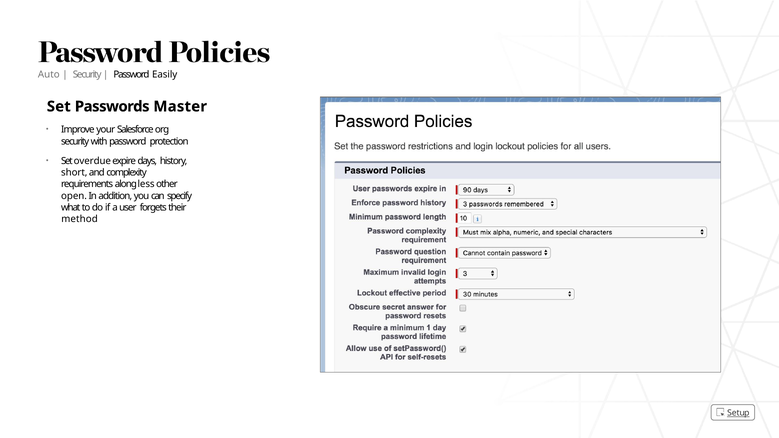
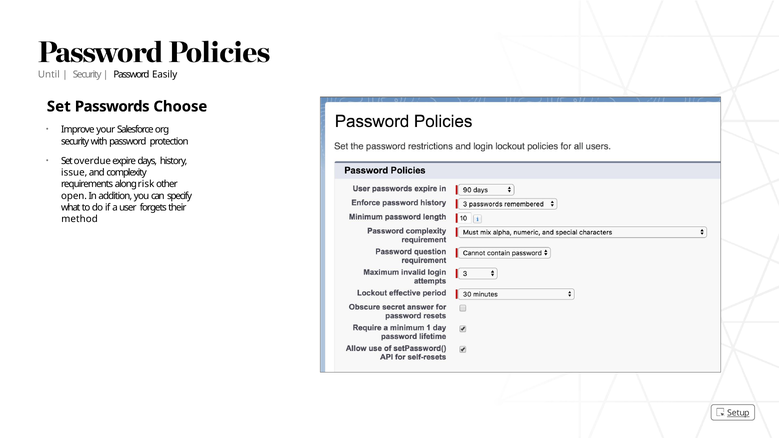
Auto: Auto -> Until
Master: Master -> Choose
short: short -> issue
less: less -> risk
